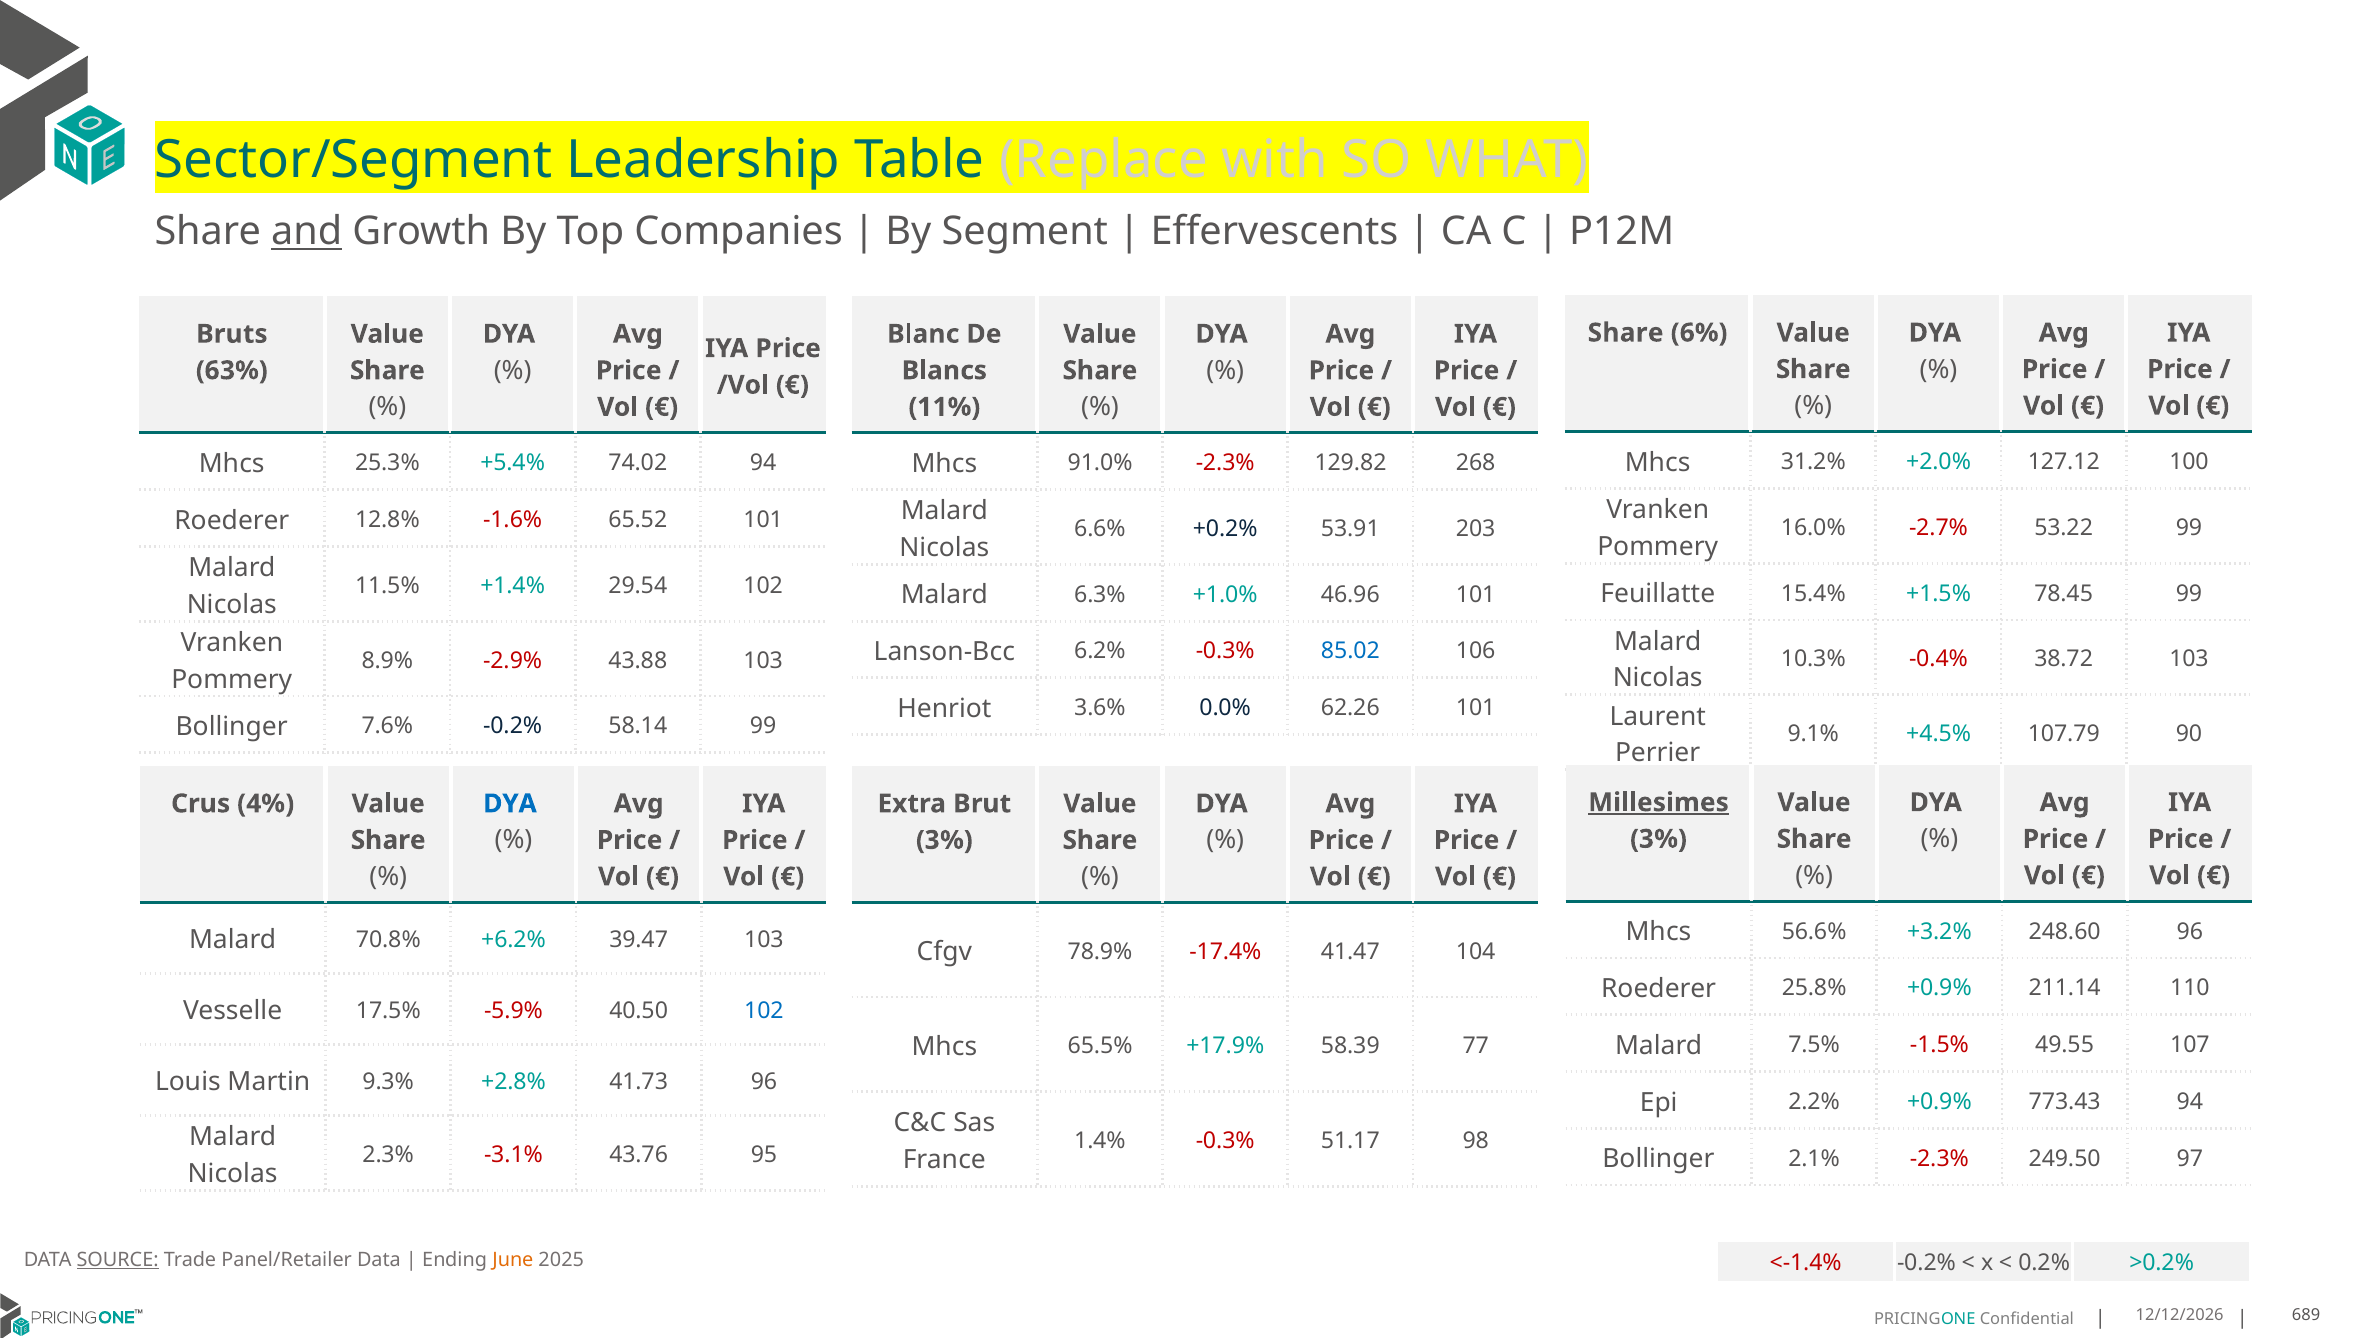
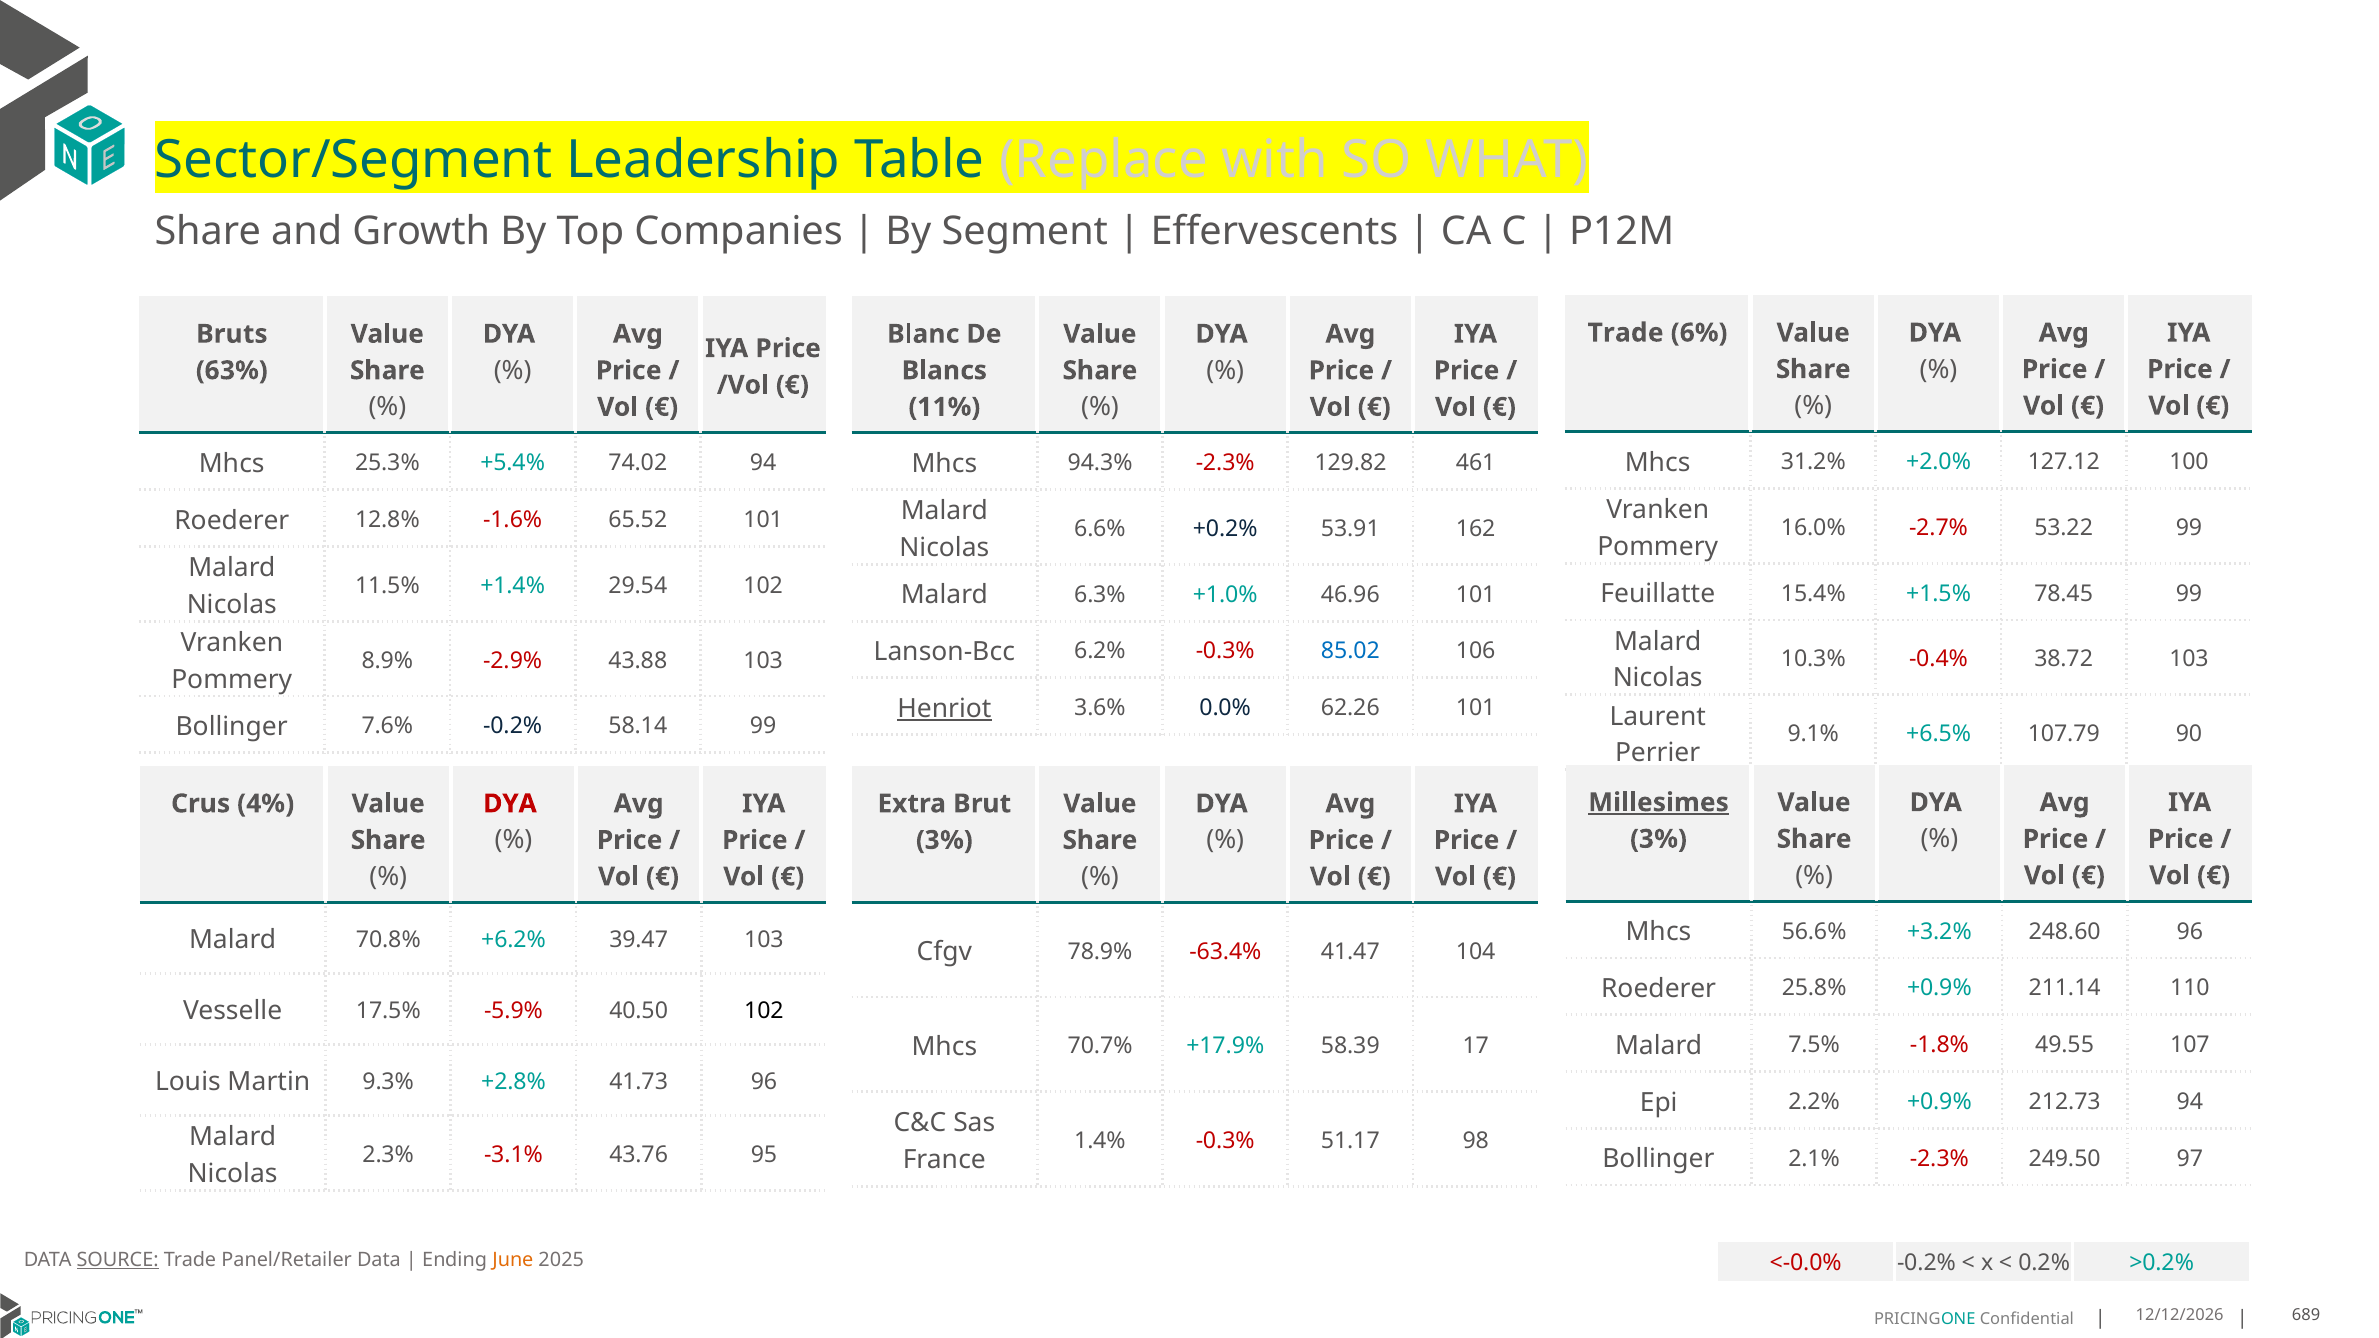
and underline: present -> none
Share at (1626, 333): Share -> Trade
91.0%: 91.0% -> 94.3%
268: 268 -> 461
203: 203 -> 162
Henriot underline: none -> present
+4.5%: +4.5% -> +6.5%
DYA at (510, 804) colour: blue -> red
-17.4%: -17.4% -> -63.4%
102 at (764, 1011) colour: blue -> black
-1.5%: -1.5% -> -1.8%
65.5%: 65.5% -> 70.7%
77: 77 -> 17
773.43: 773.43 -> 212.73
<-1.4%: <-1.4% -> <-0.0%
